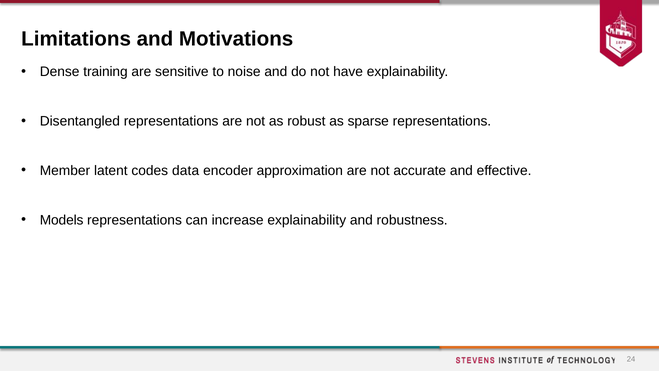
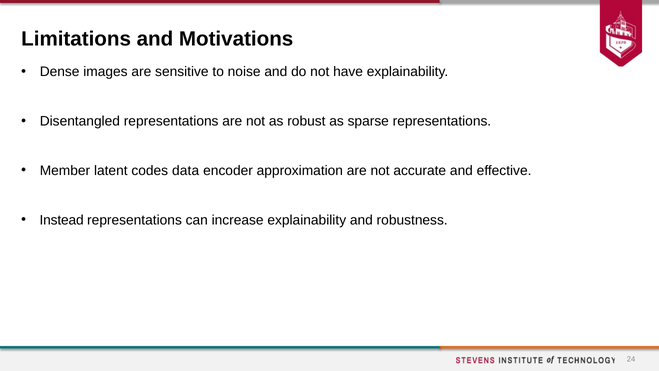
training: training -> images
Models: Models -> Instead
